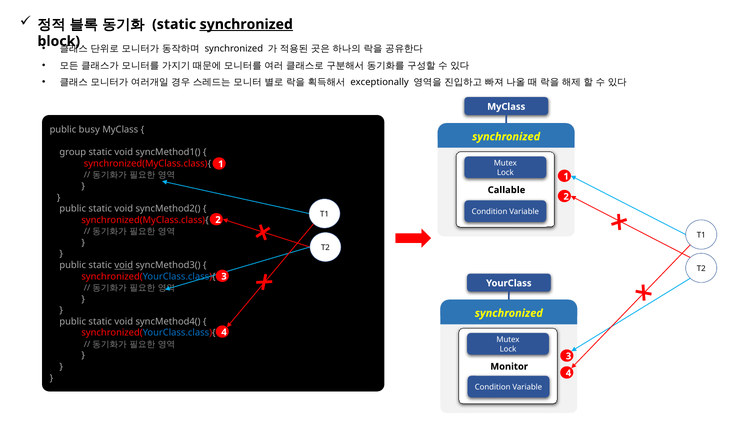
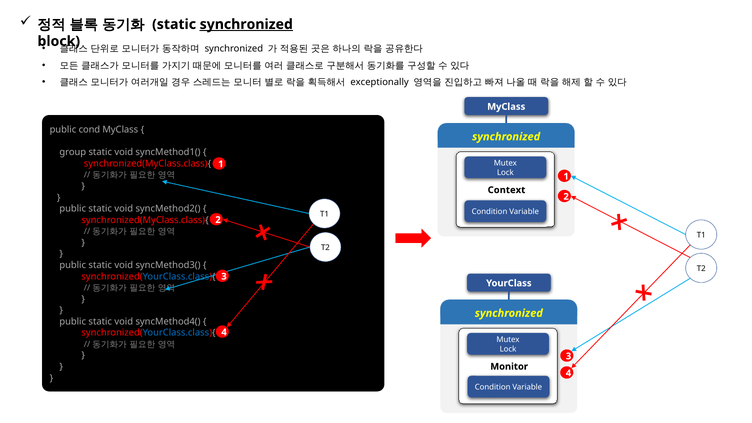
busy: busy -> cond
Callable: Callable -> Context
void at (124, 265) underline: present -> none
